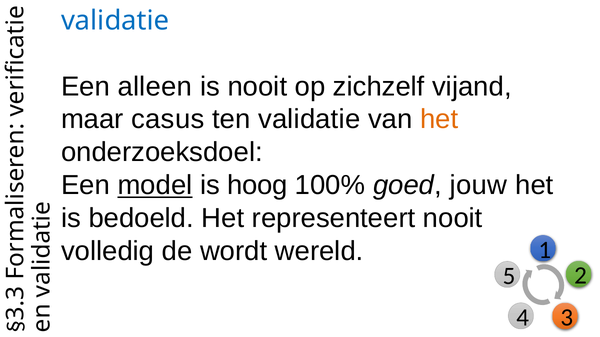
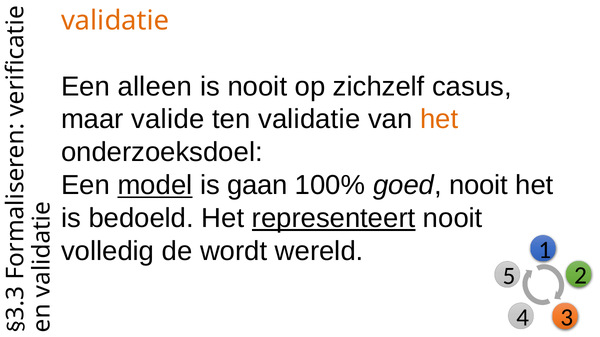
validatie at (115, 21) colour: blue -> orange
vijand: vijand -> casus
casus: casus -> valide
hoog: hoog -> gaan
goed jouw: jouw -> nooit
representeert underline: none -> present
